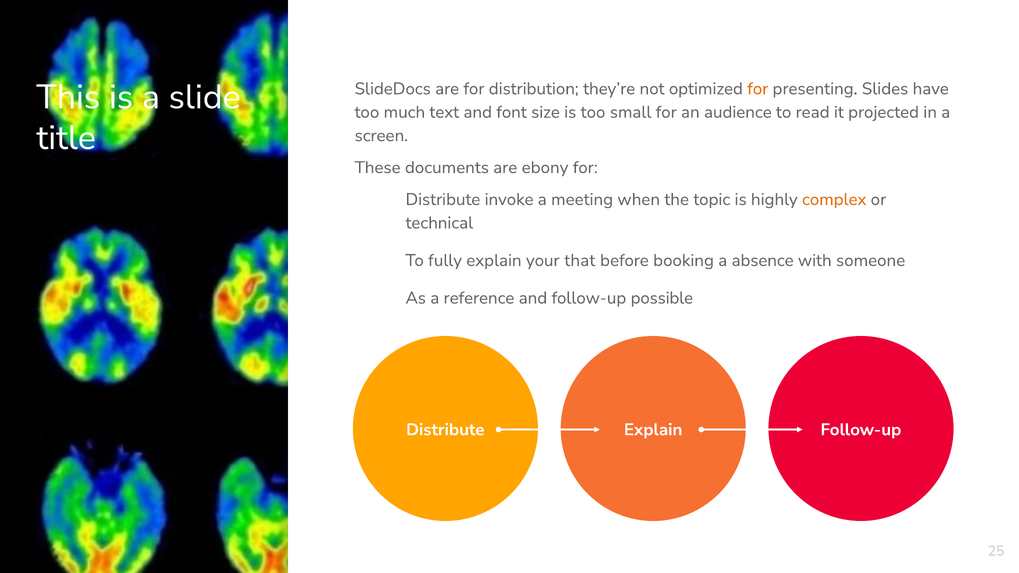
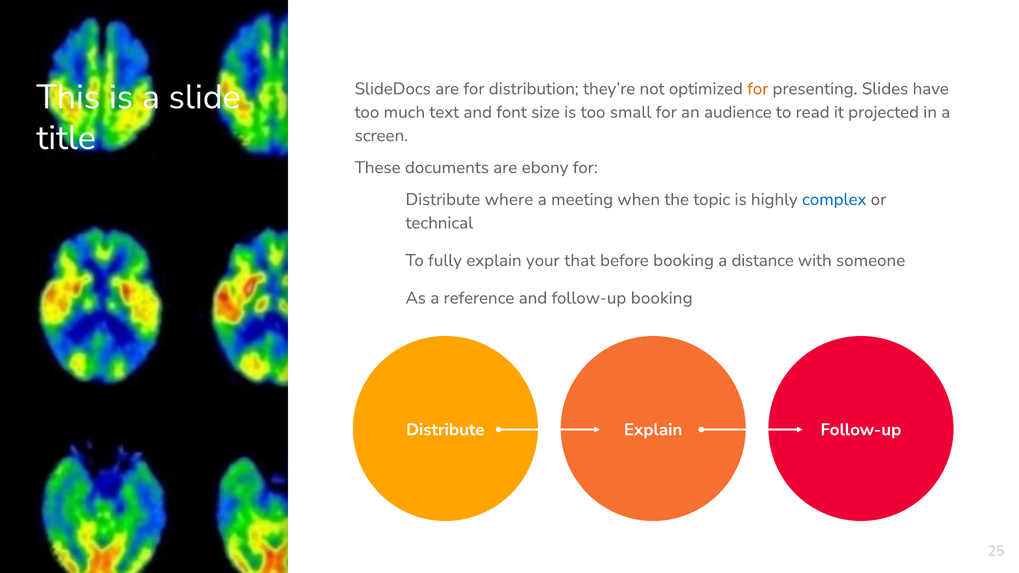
invoke: invoke -> where
complex colour: orange -> blue
absence: absence -> distance
follow-up possible: possible -> booking
